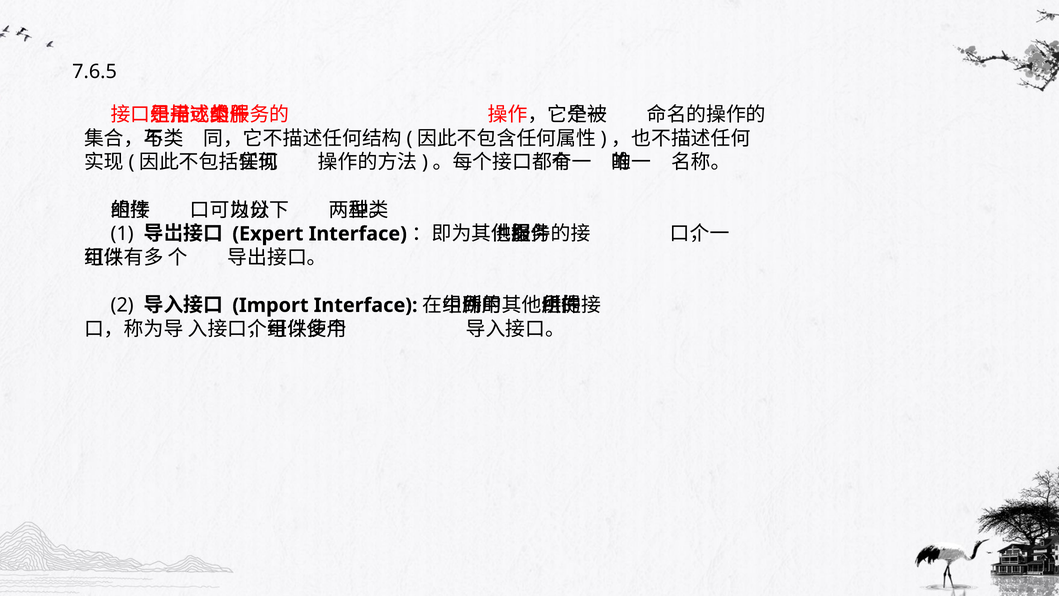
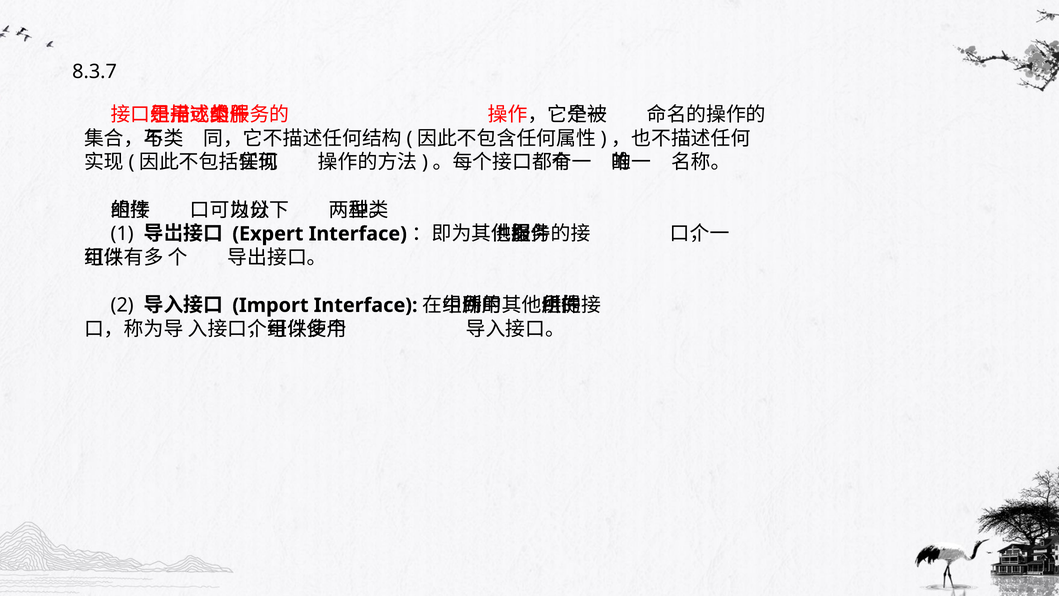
7.6.5: 7.6.5 -> 8.3.7
